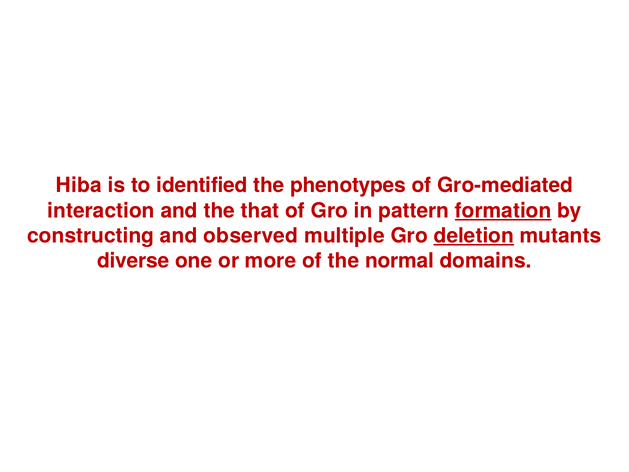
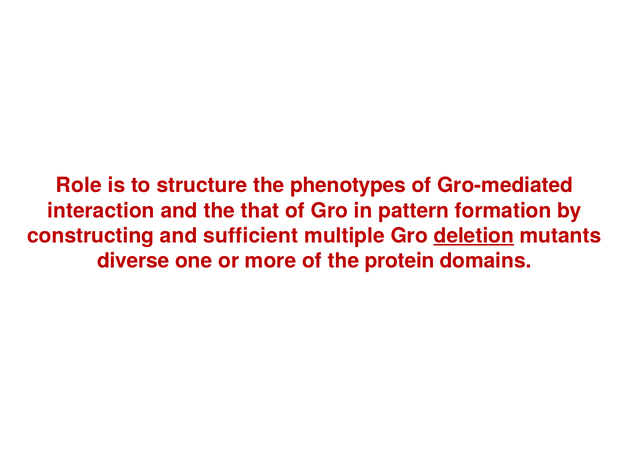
Hiba: Hiba -> Role
identified: identified -> structure
formation underline: present -> none
observed: observed -> sufficient
normal: normal -> protein
